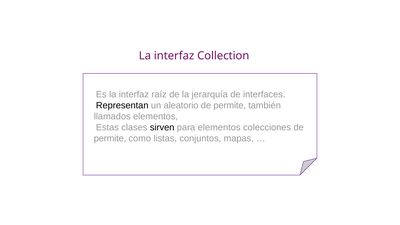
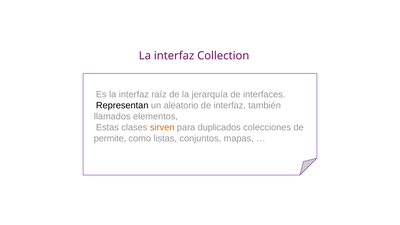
permite at (230, 105): permite -> interfaz
sirven colour: black -> orange
para elementos: elementos -> duplicados
